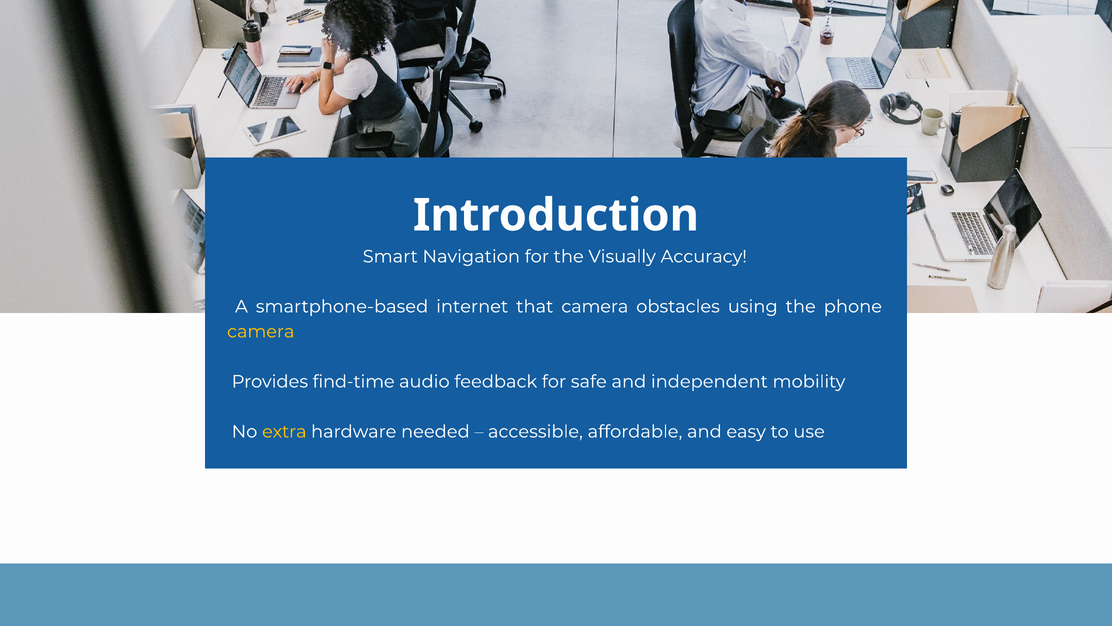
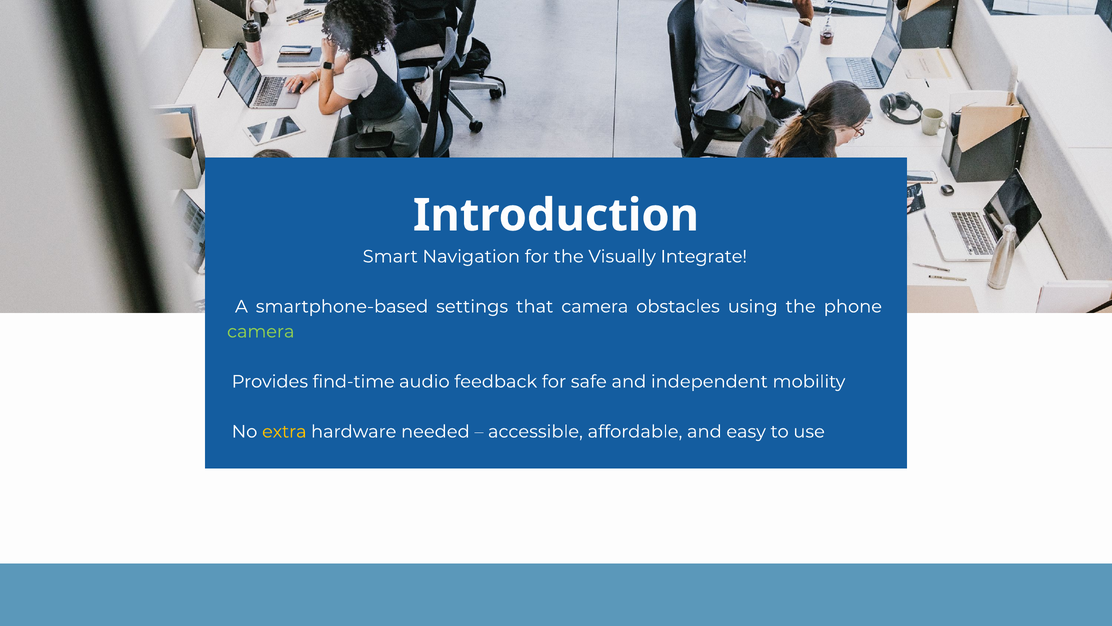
Accuracy: Accuracy -> Integrate
internet: internet -> settings
camera at (261, 331) colour: yellow -> light green
